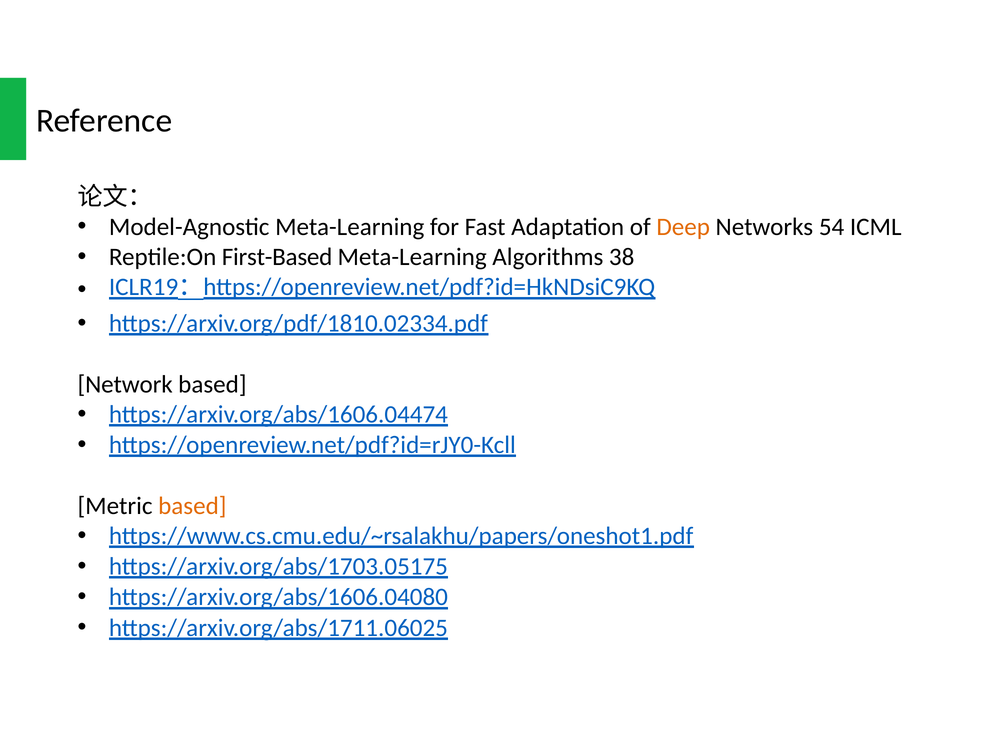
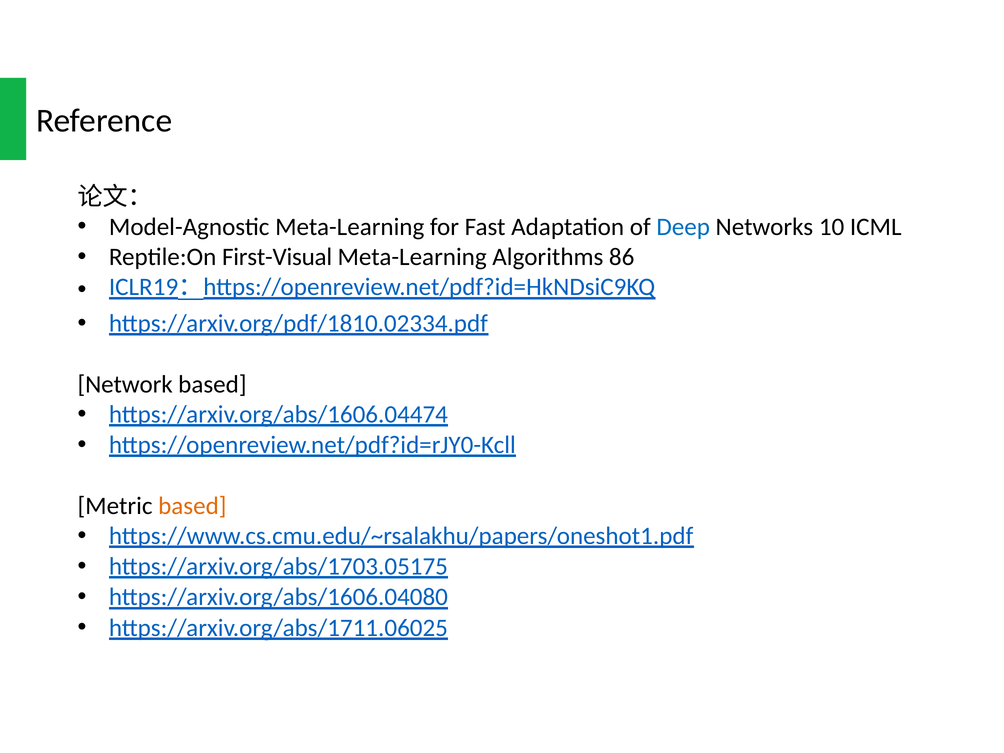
Deep colour: orange -> blue
54: 54 -> 10
First-Based: First-Based -> First-Visual
38: 38 -> 86
